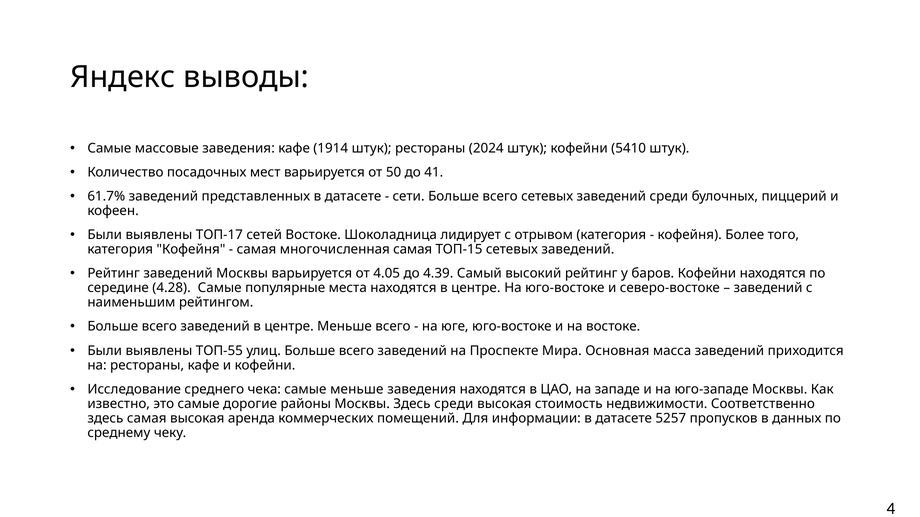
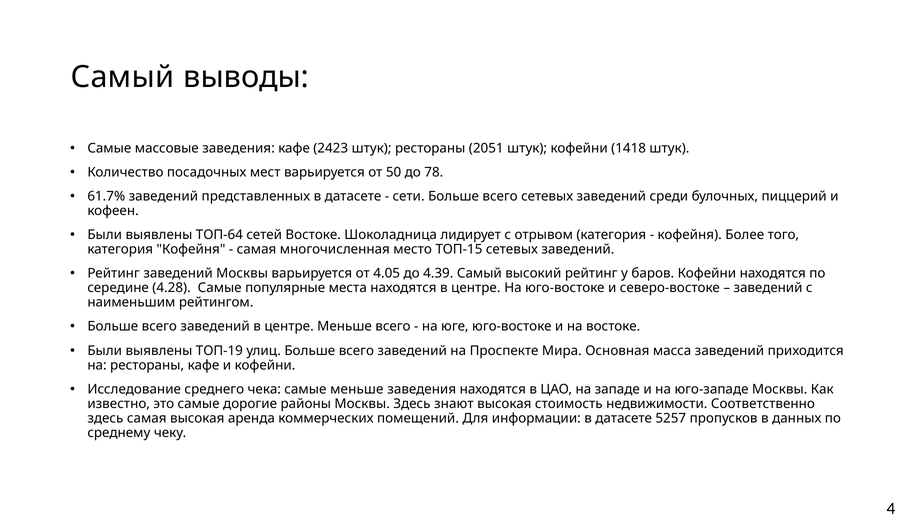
Яндекс at (123, 77): Яндекс -> Самый
1914: 1914 -> 2423
2024: 2024 -> 2051
5410: 5410 -> 1418
41: 41 -> 78
ТОП-17: ТОП-17 -> ТОП-64
многочисленная самая: самая -> место
ТОП-55: ТОП-55 -> ТОП-19
Здесь среди: среди -> знают
